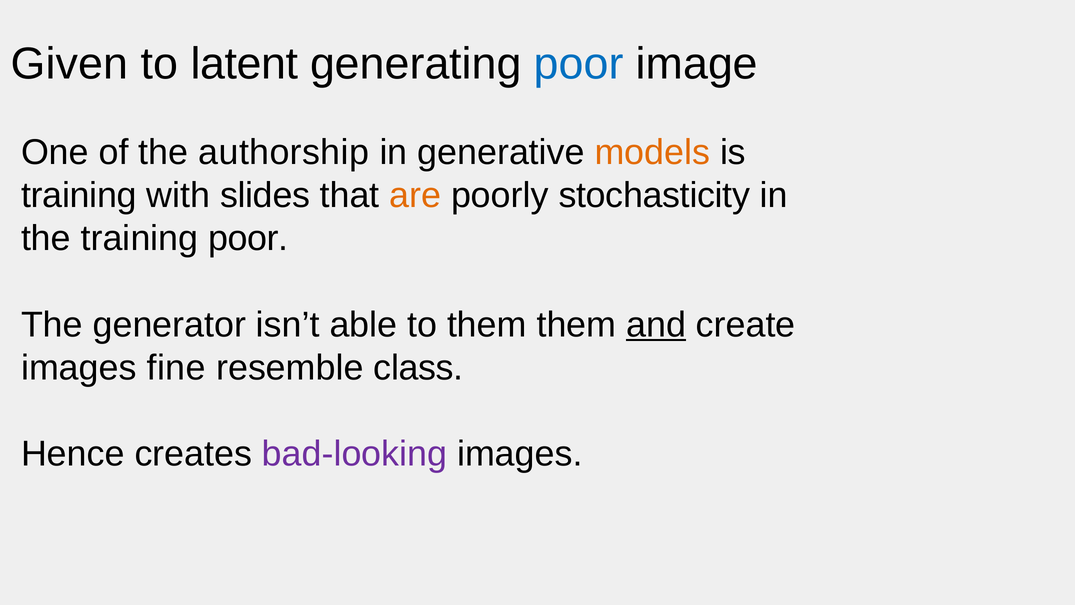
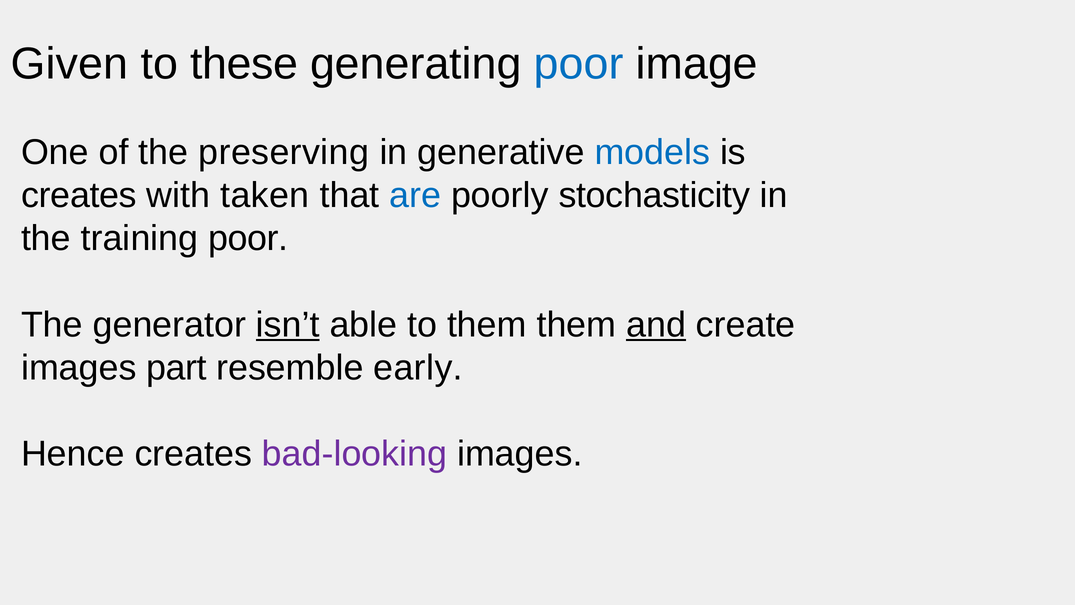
latent: latent -> these
authorship: authorship -> preserving
models colour: orange -> blue
training at (79, 196): training -> creates
slides: slides -> taken
are colour: orange -> blue
isn’t underline: none -> present
fine: fine -> part
class: class -> early
